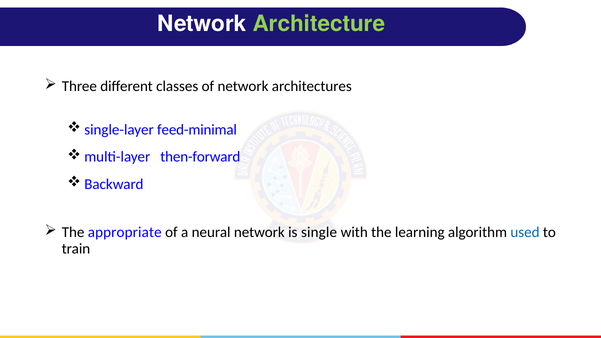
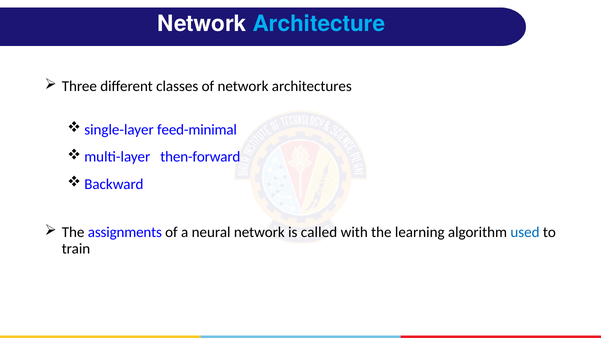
Architecture colour: light green -> light blue
appropriate: appropriate -> assignments
single: single -> called
